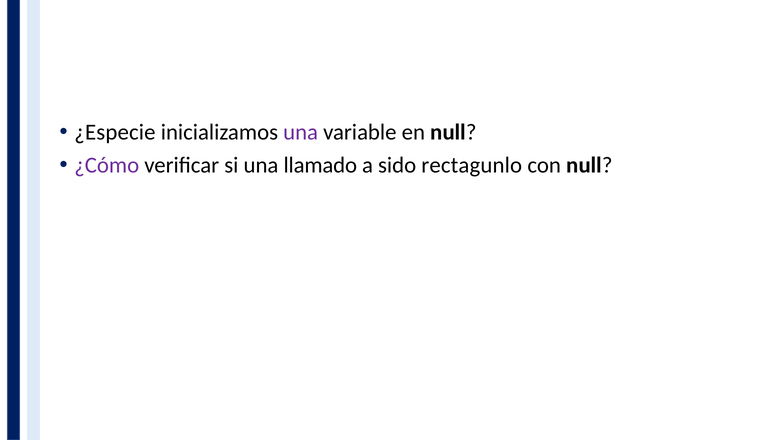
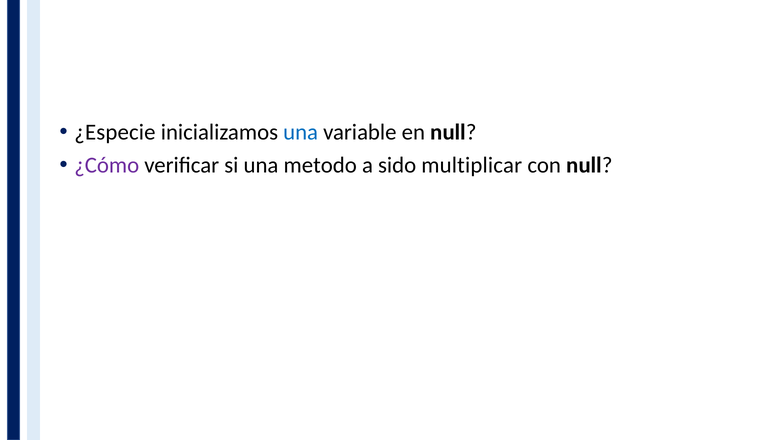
una at (301, 132) colour: purple -> blue
llamado: llamado -> metodo
rectagunlo: rectagunlo -> multiplicar
